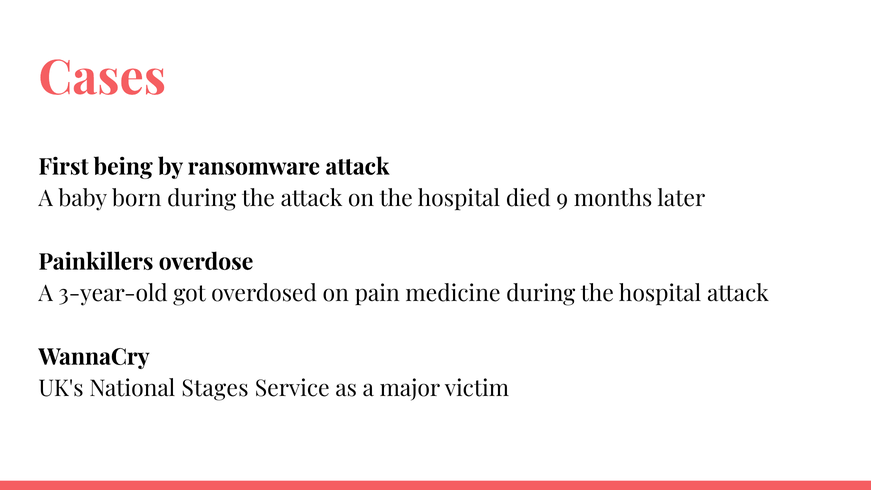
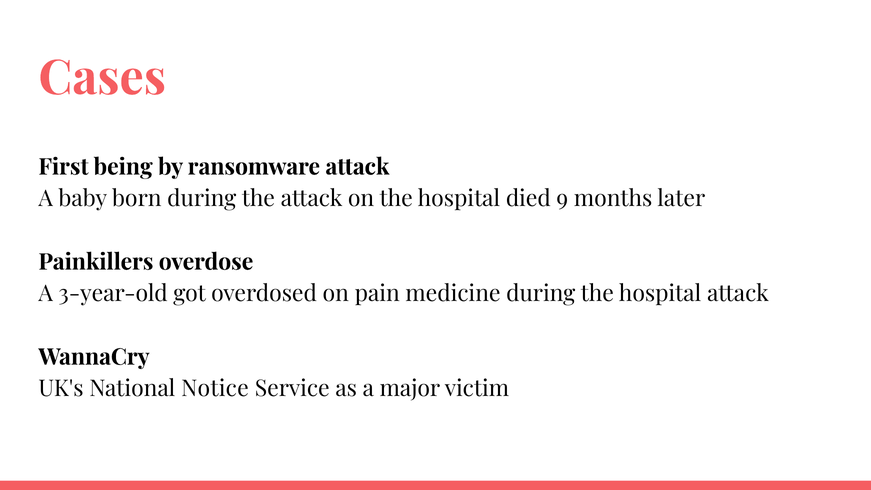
Stages: Stages -> Notice
